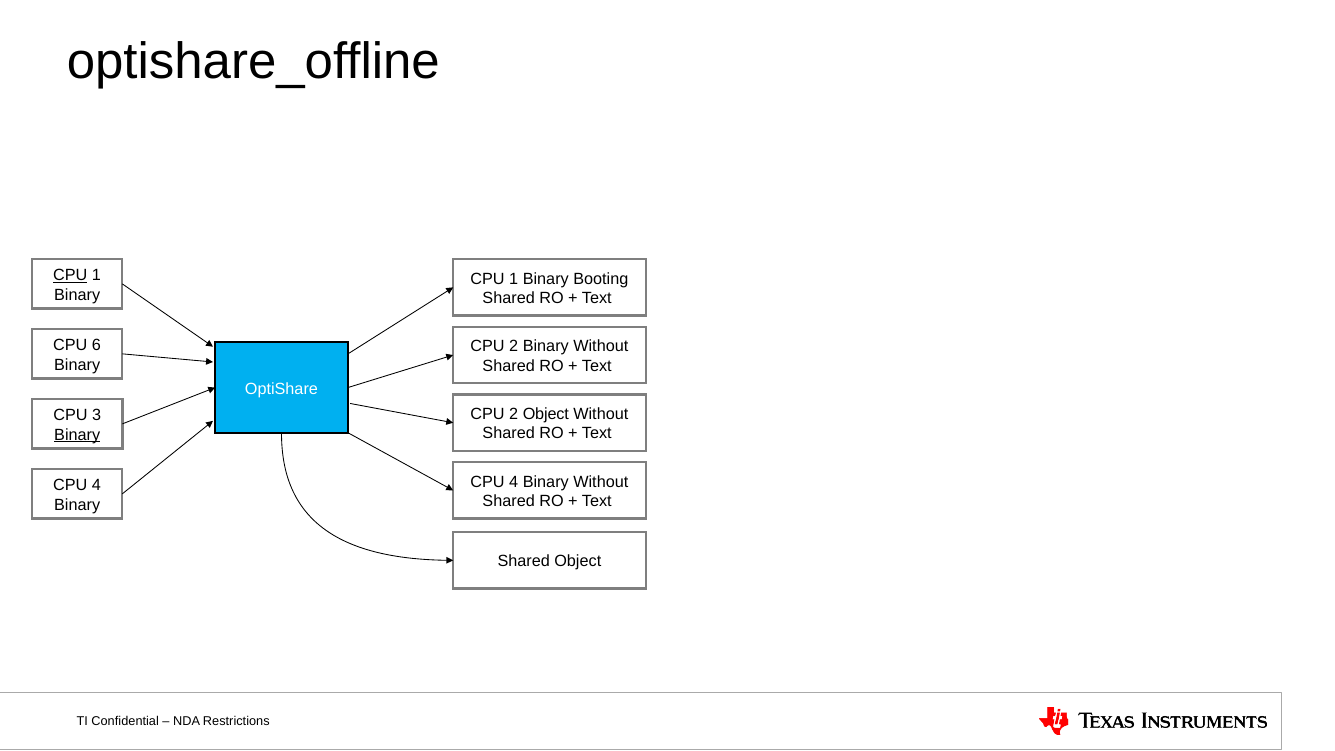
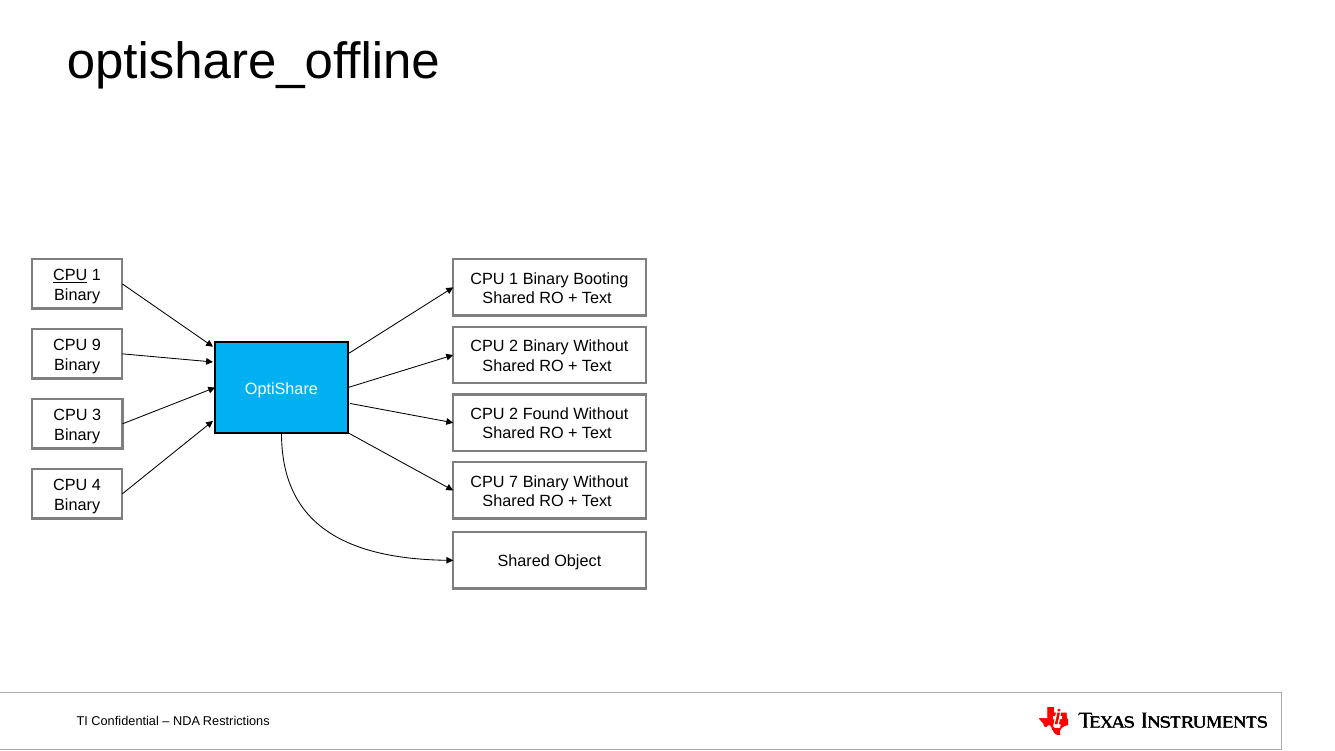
6: 6 -> 9
2 Object: Object -> Found
Binary at (77, 435) underline: present -> none
4 at (514, 482): 4 -> 7
